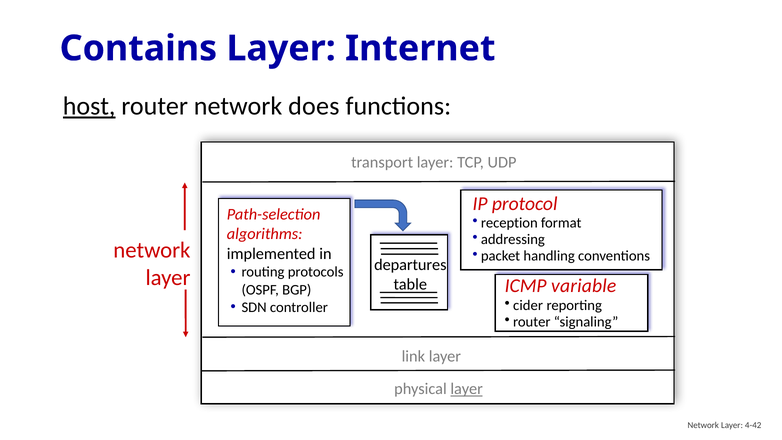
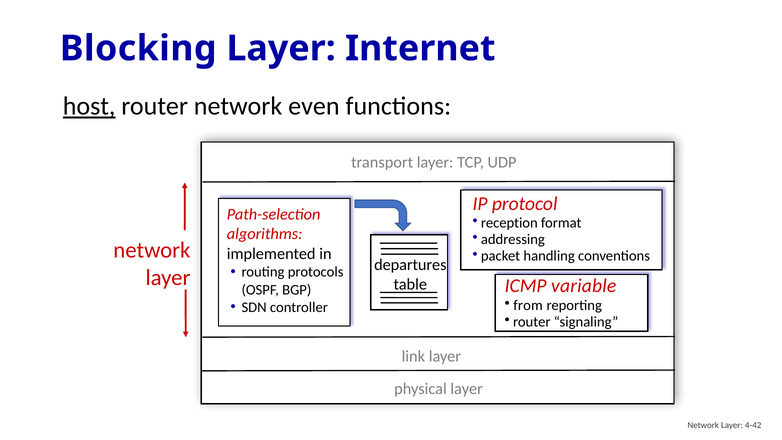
Contains: Contains -> Blocking
does: does -> even
cider: cider -> from
layer at (467, 389) underline: present -> none
